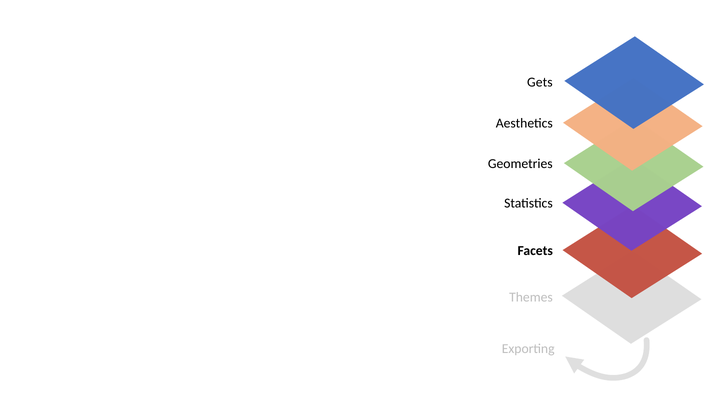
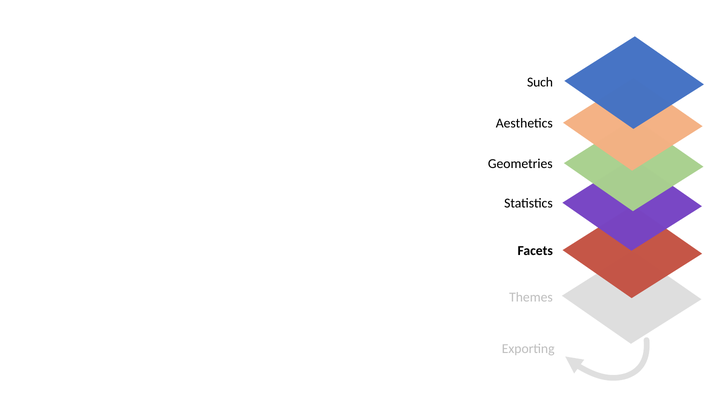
Gets: Gets -> Such
